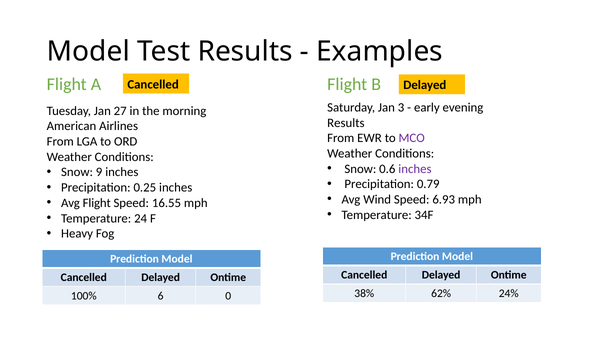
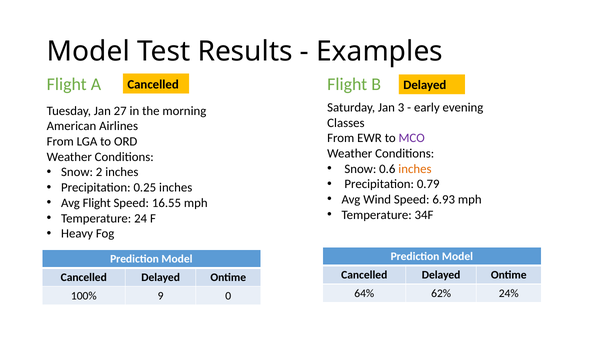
Results at (346, 123): Results -> Classes
inches at (415, 169) colour: purple -> orange
9: 9 -> 2
38%: 38% -> 64%
6: 6 -> 9
